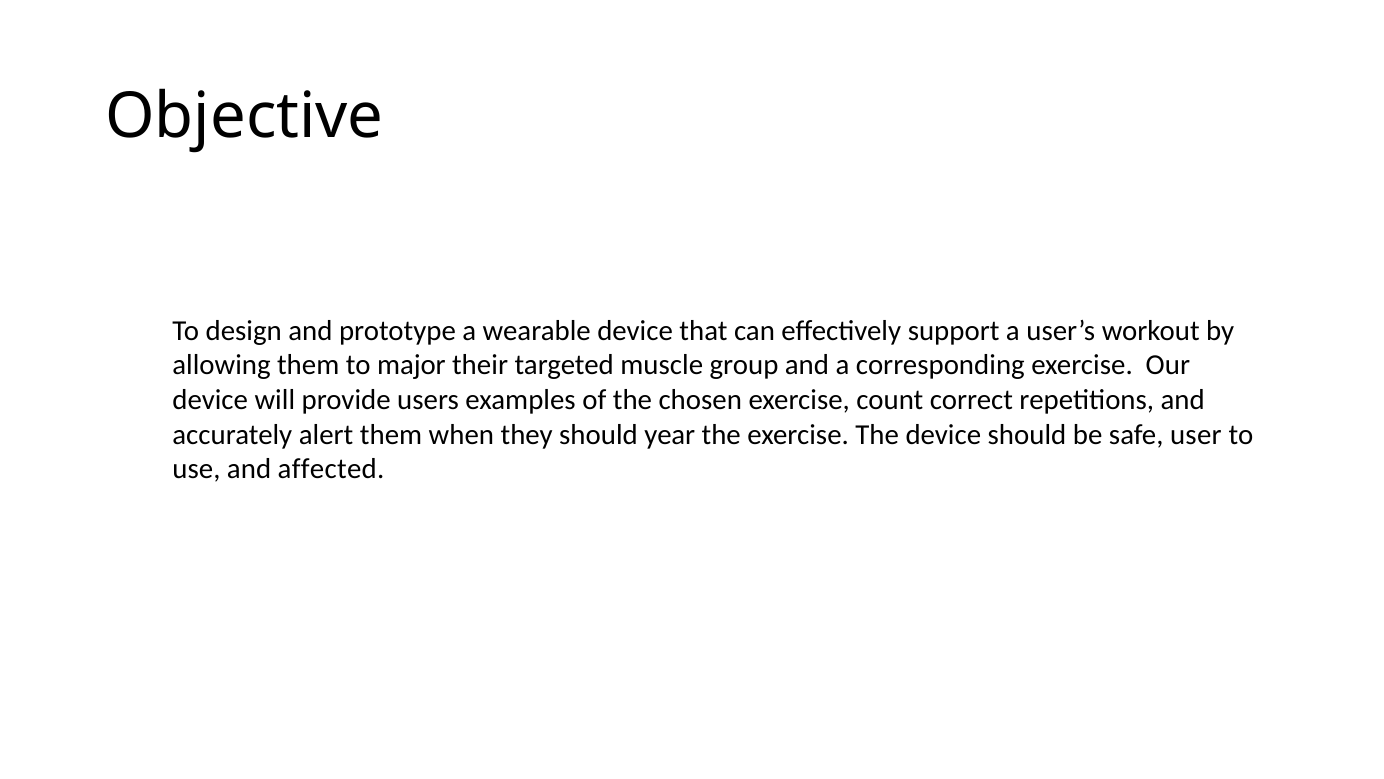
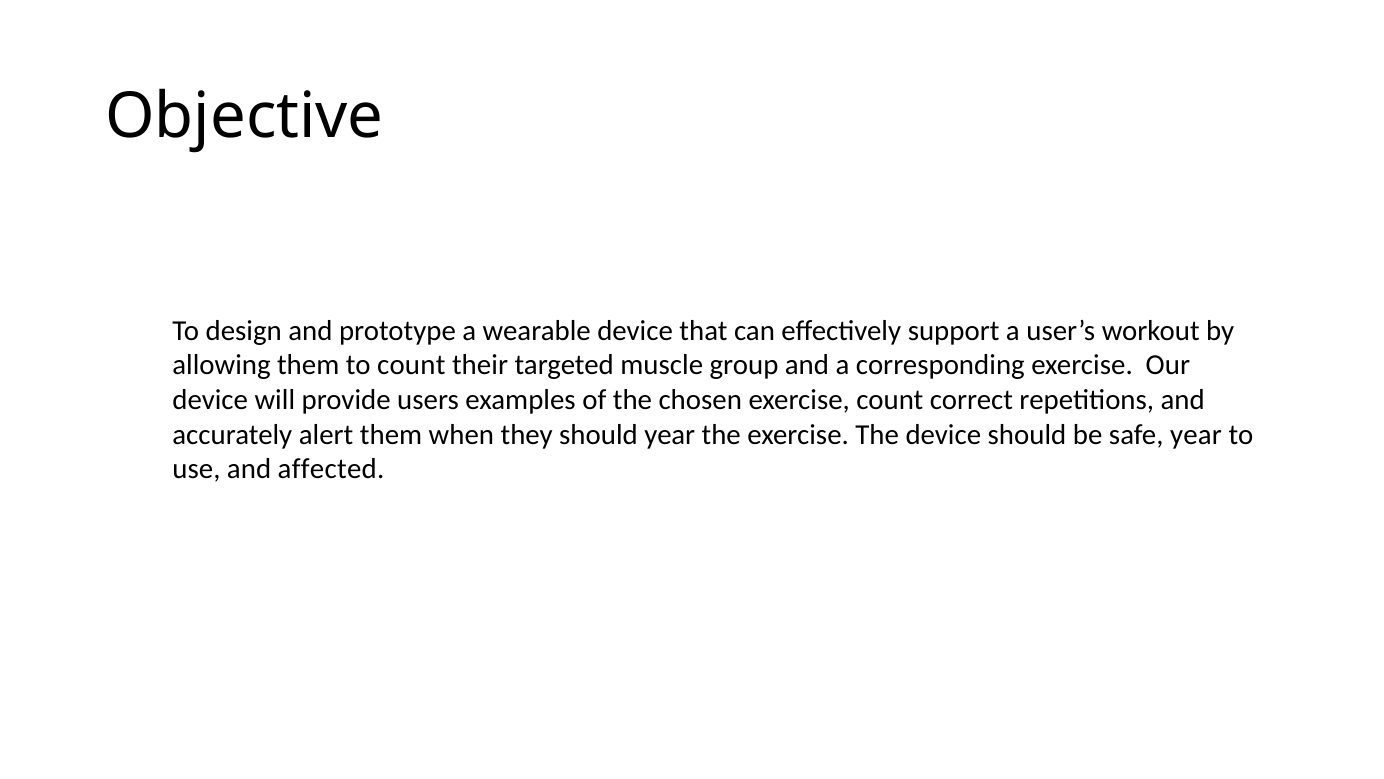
to major: major -> count
safe user: user -> year
